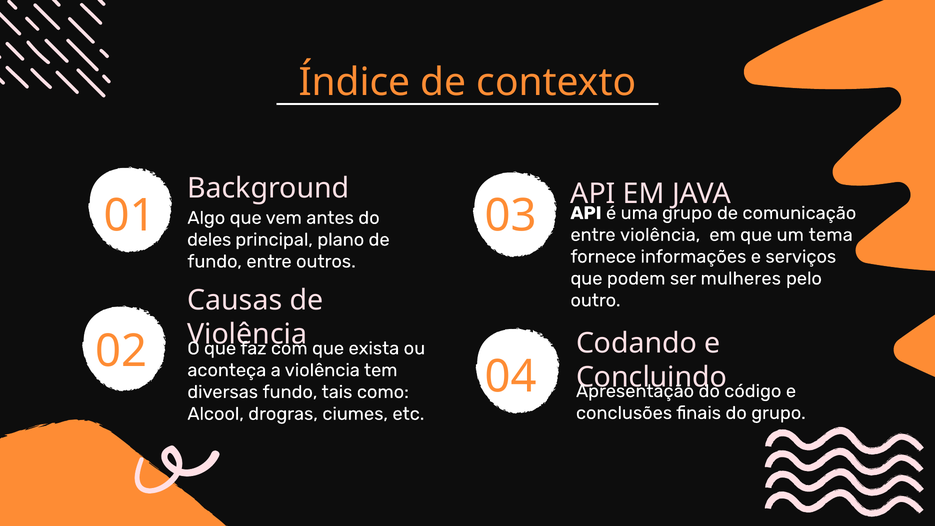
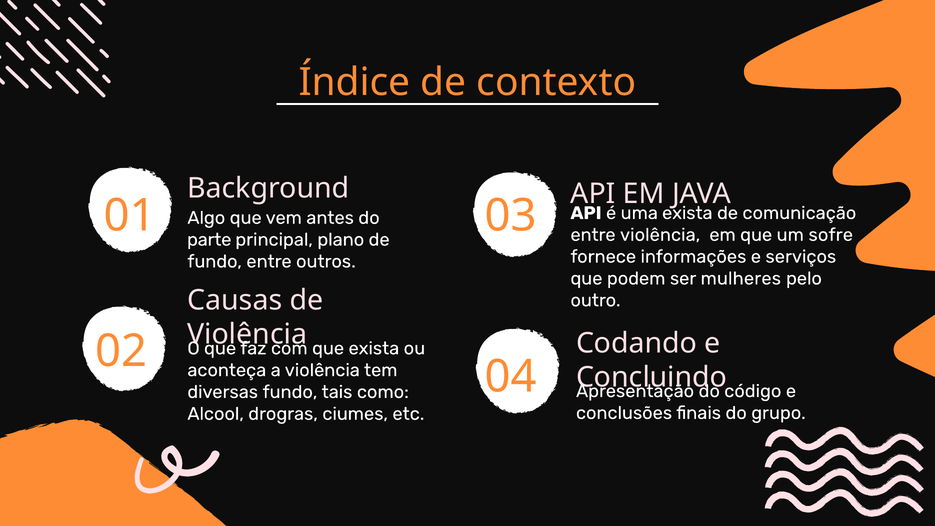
uma grupo: grupo -> exista
tema: tema -> sofre
deles: deles -> parte
